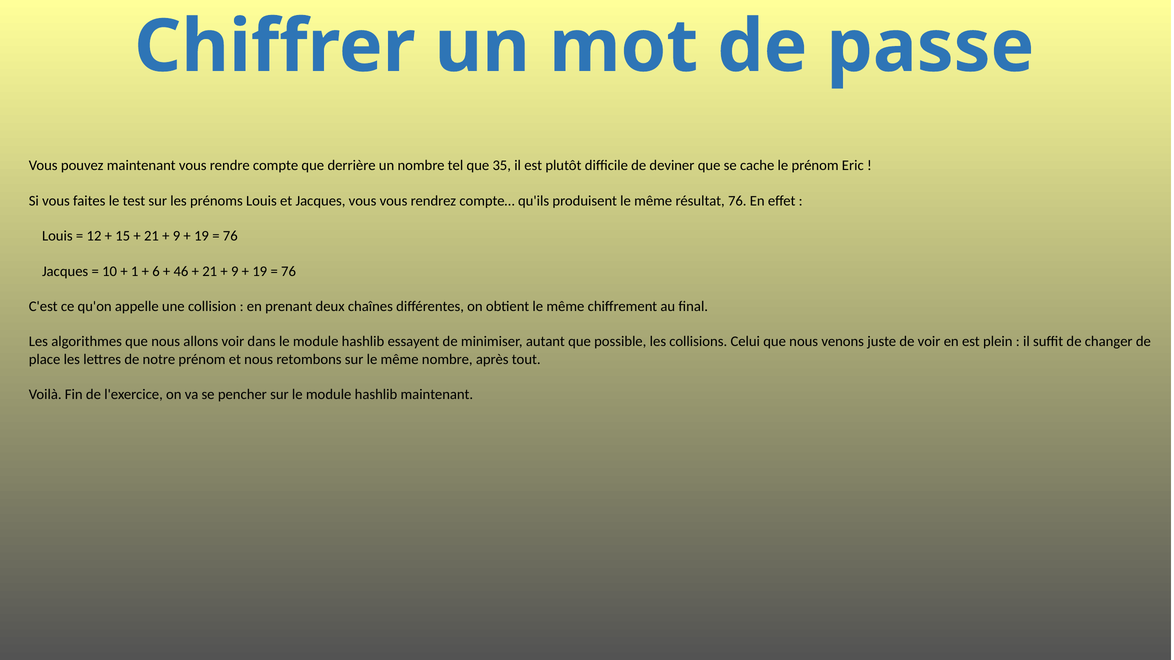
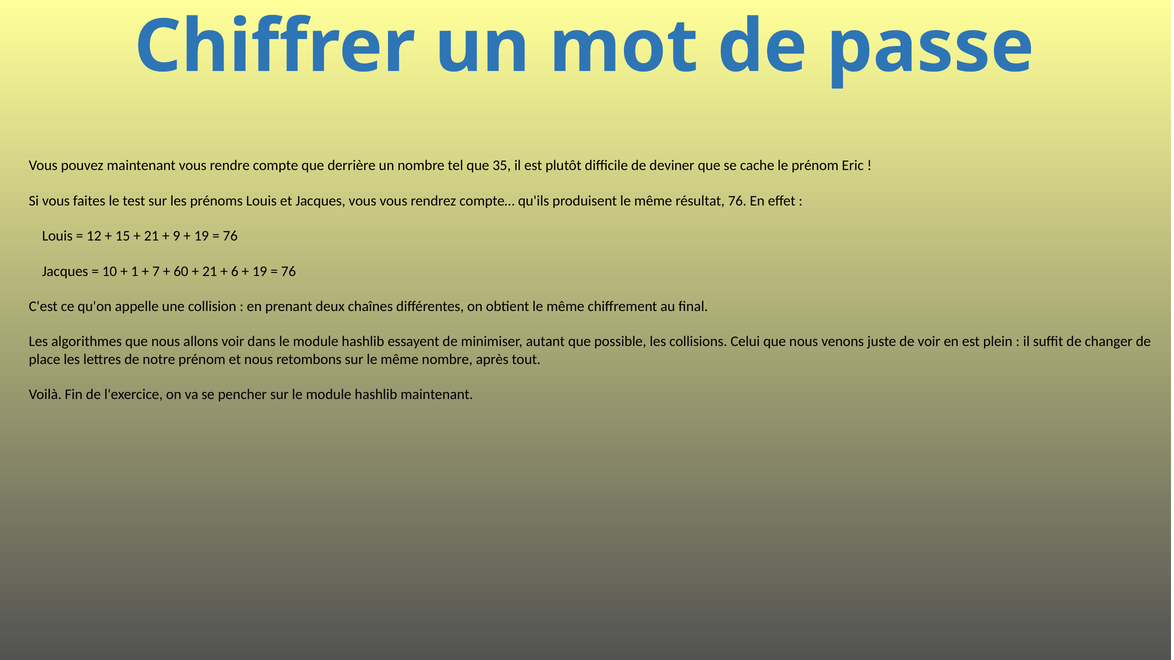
6: 6 -> 7
46: 46 -> 60
9 at (235, 271): 9 -> 6
